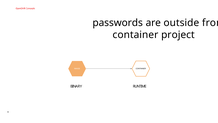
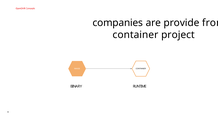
passwords: passwords -> companies
outside: outside -> provide
